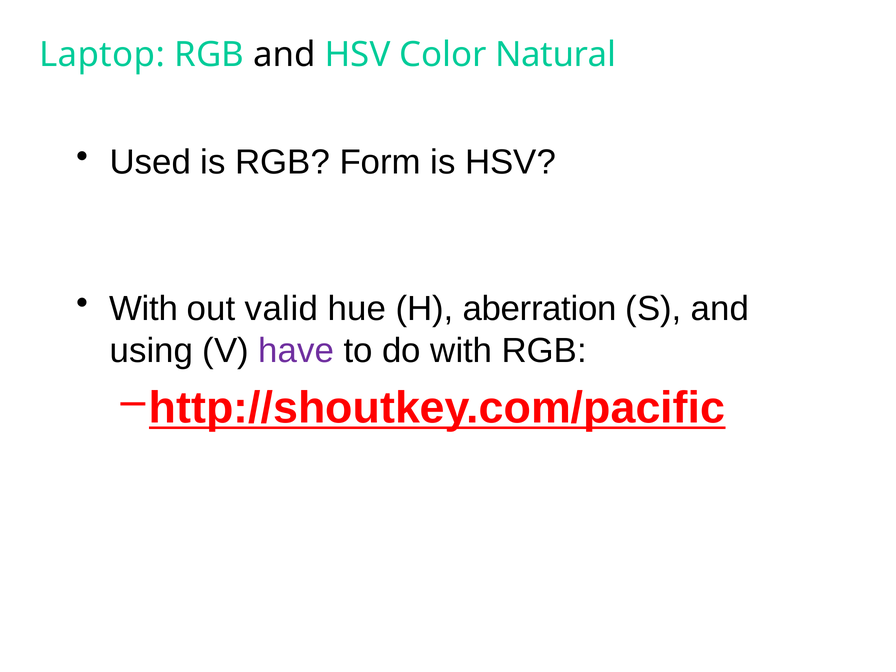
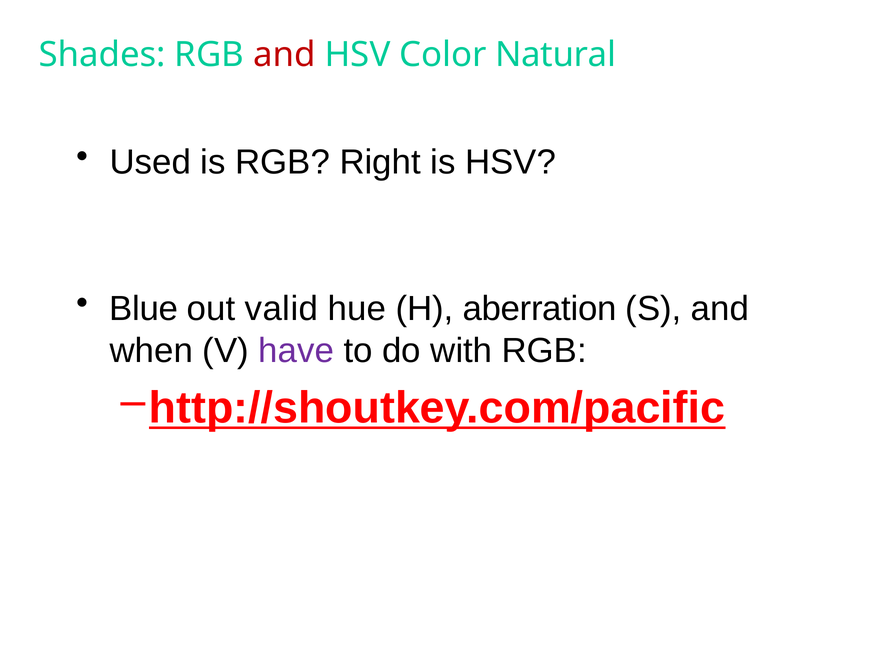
Laptop: Laptop -> Shades
and at (284, 55) colour: black -> red
Form: Form -> Right
With at (144, 309): With -> Blue
using: using -> when
